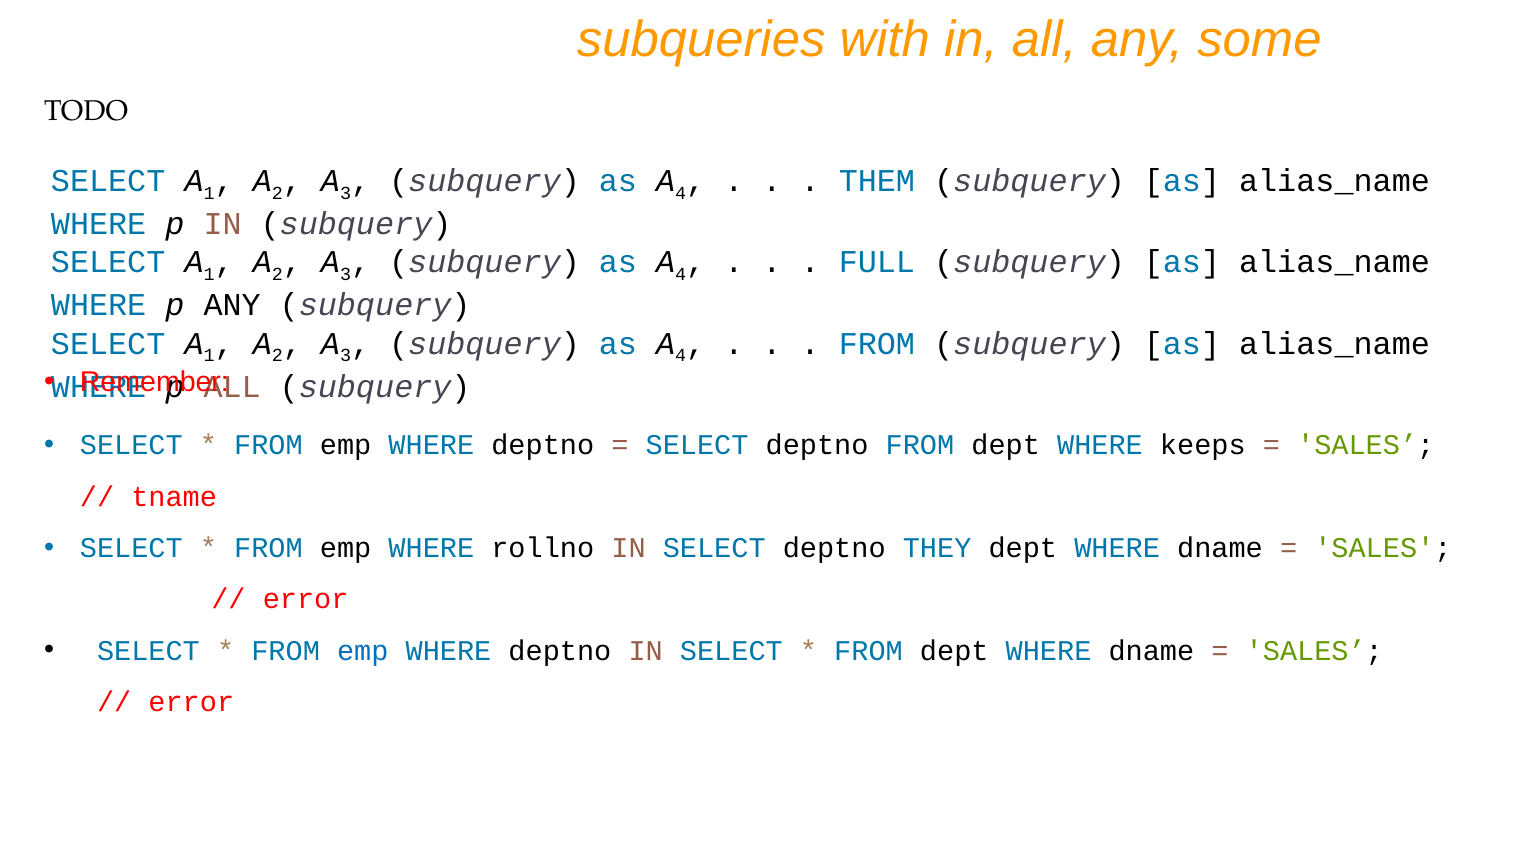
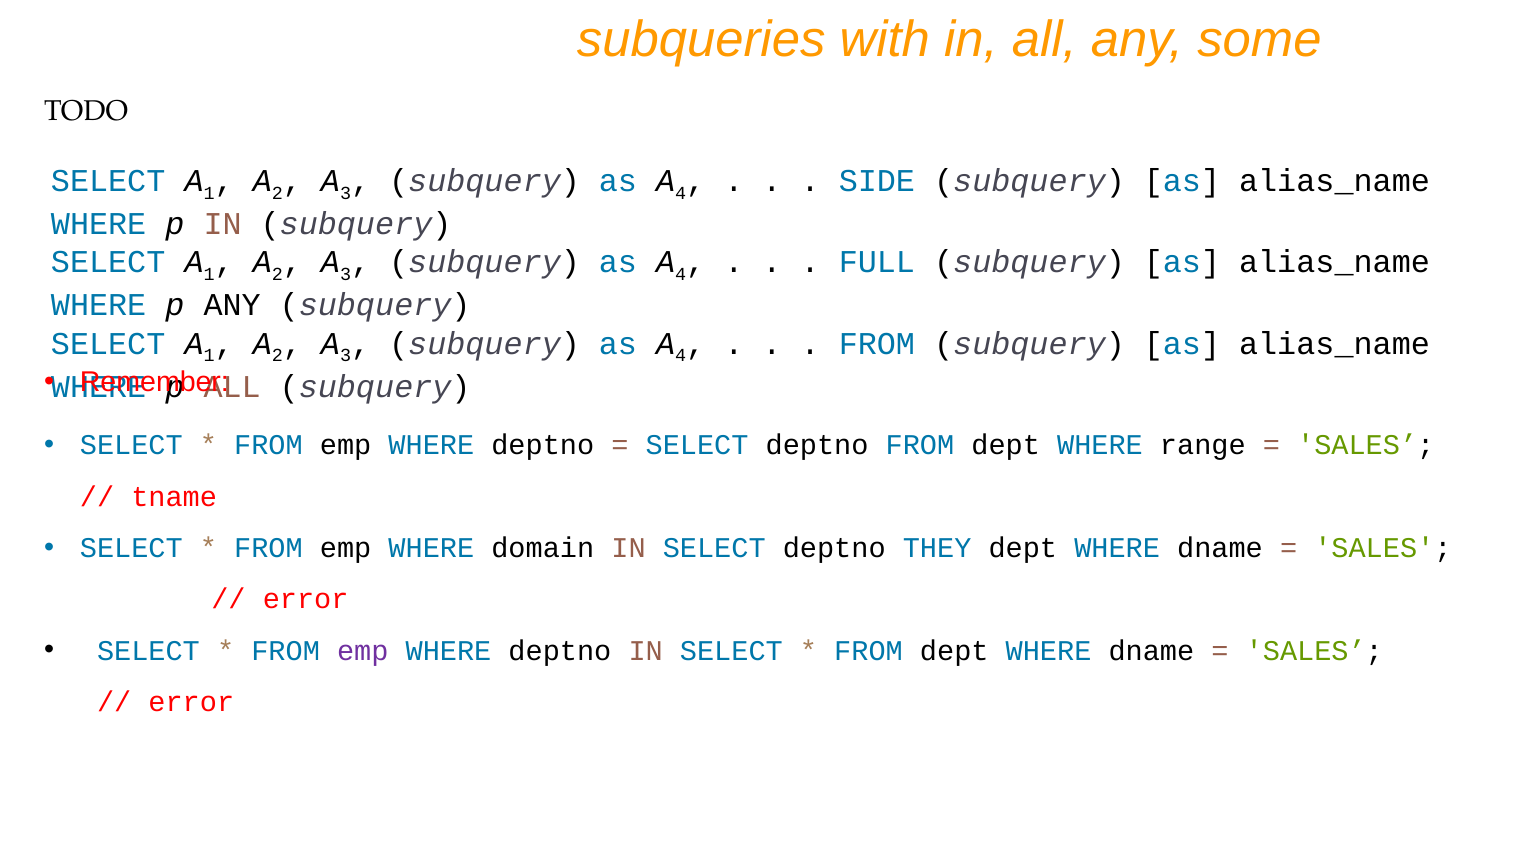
THEM: THEM -> SIDE
keeps: keeps -> range
rollno: rollno -> domain
emp at (363, 651) colour: blue -> purple
